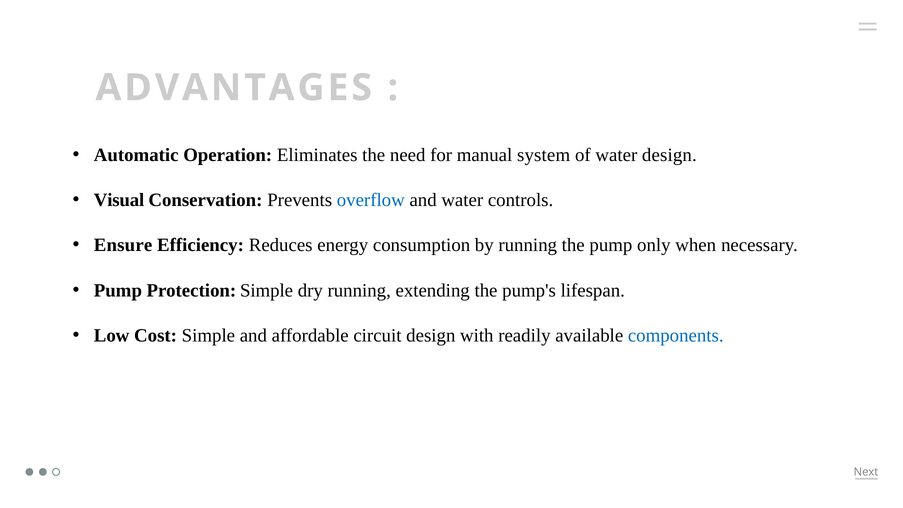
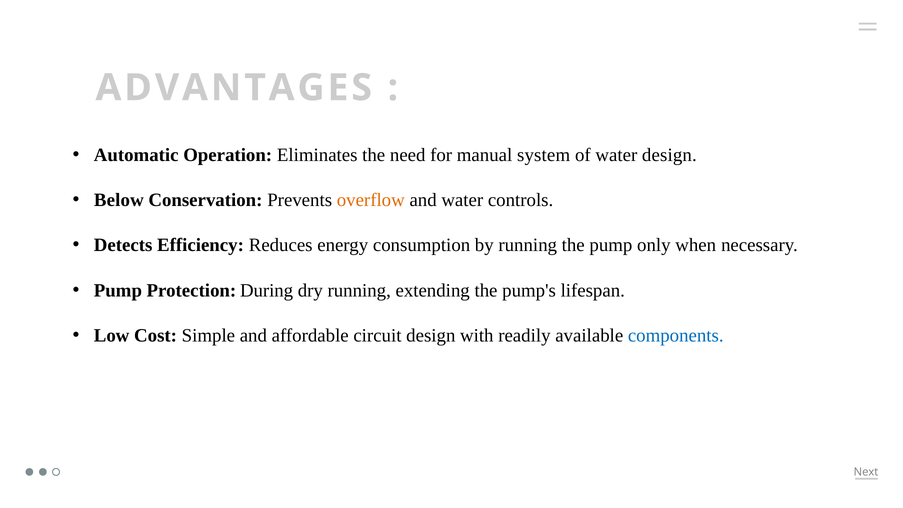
Visual: Visual -> Below
overflow colour: blue -> orange
Ensure: Ensure -> Detects
Protection Simple: Simple -> During
